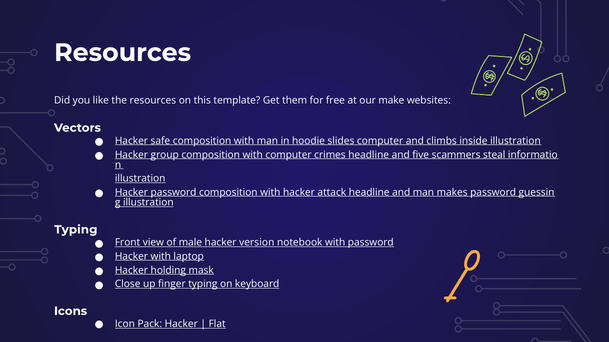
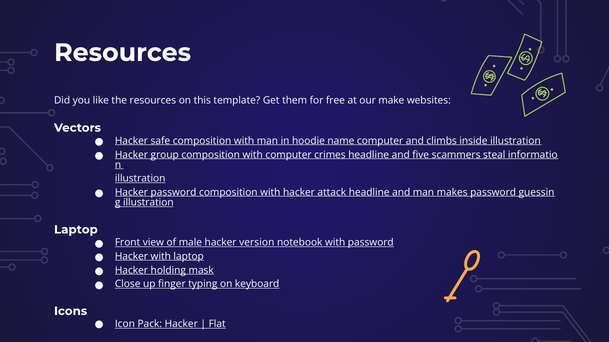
slides: slides -> name
Typing at (76, 230): Typing -> Laptop
